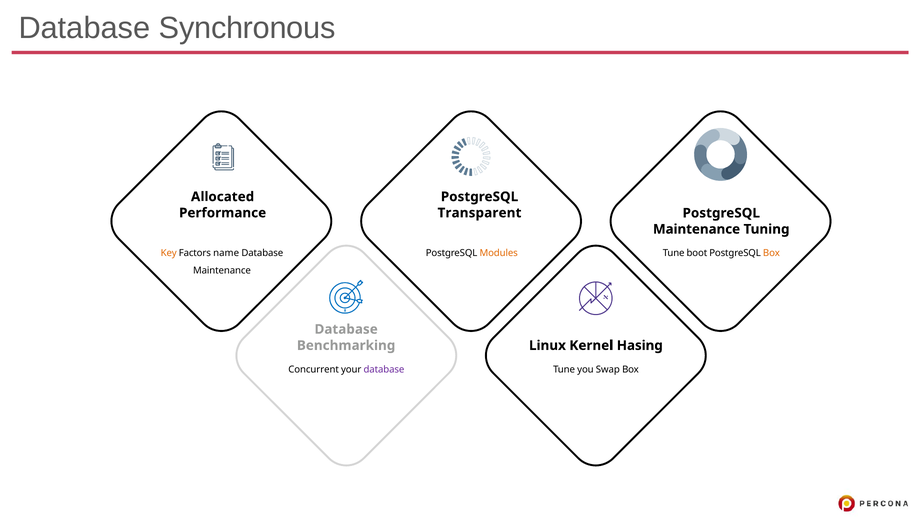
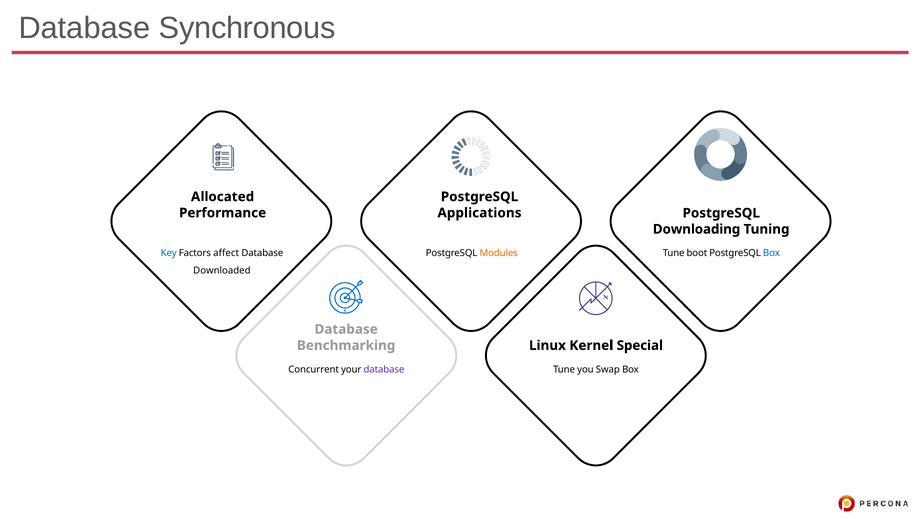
Transparent: Transparent -> Applications
Maintenance at (697, 229): Maintenance -> Downloading
Key colour: orange -> blue
name: name -> affect
Box at (771, 253) colour: orange -> blue
Maintenance at (222, 271): Maintenance -> Downloaded
Hasing: Hasing -> Special
